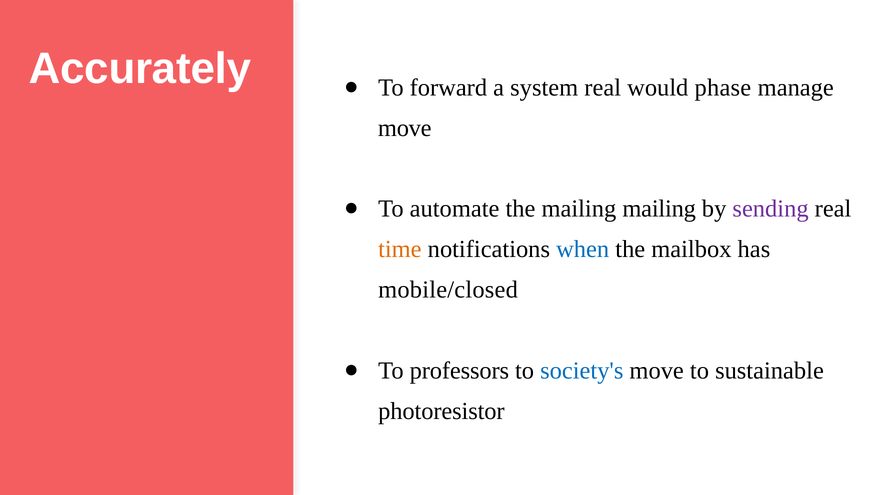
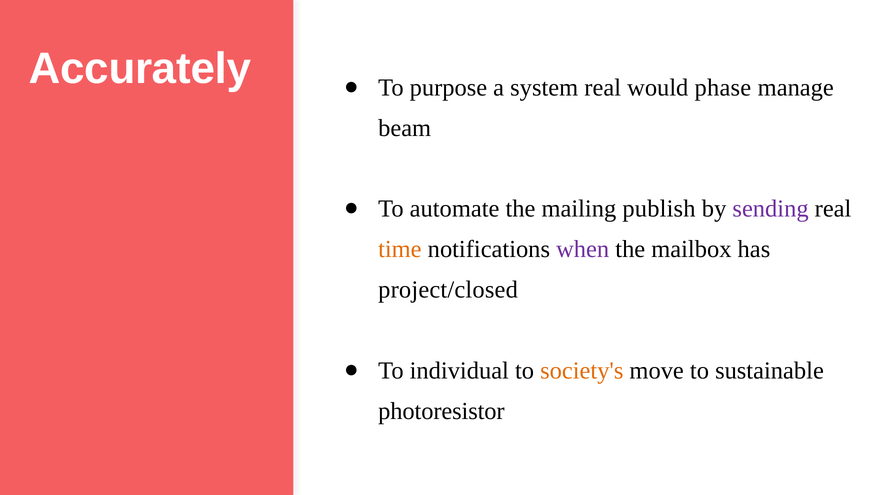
forward: forward -> purpose
move at (405, 128): move -> beam
mailing mailing: mailing -> publish
when colour: blue -> purple
mobile/closed: mobile/closed -> project/closed
professors: professors -> individual
society's colour: blue -> orange
